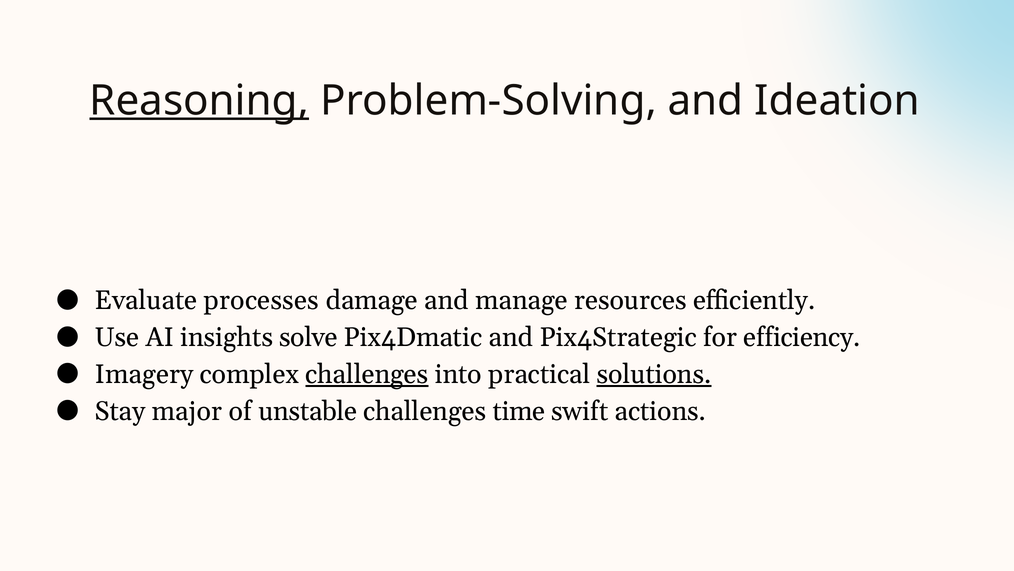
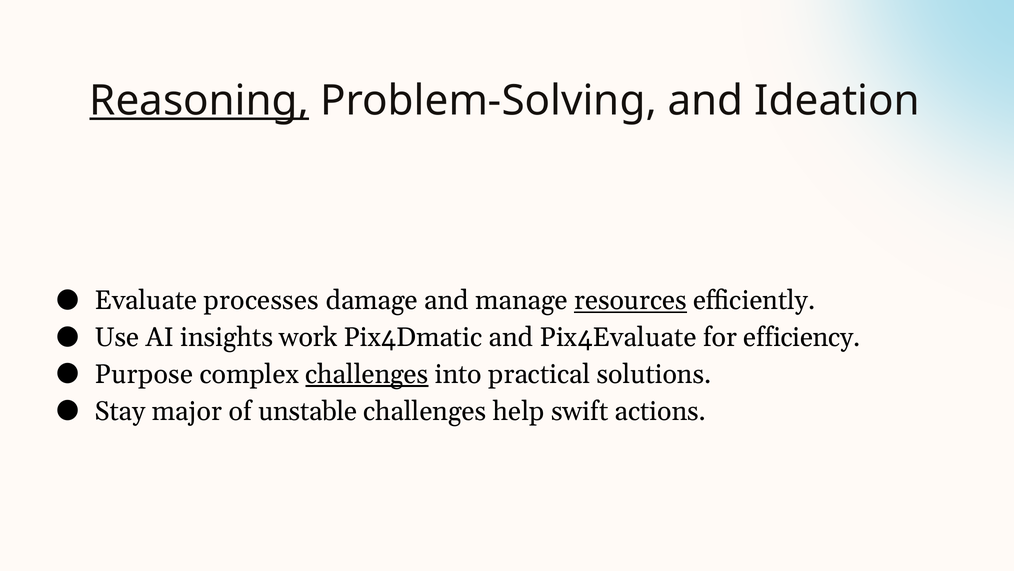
resources underline: none -> present
solve: solve -> work
Pix4Strategic: Pix4Strategic -> Pix4Evaluate
Imagery: Imagery -> Purpose
solutions underline: present -> none
time: time -> help
